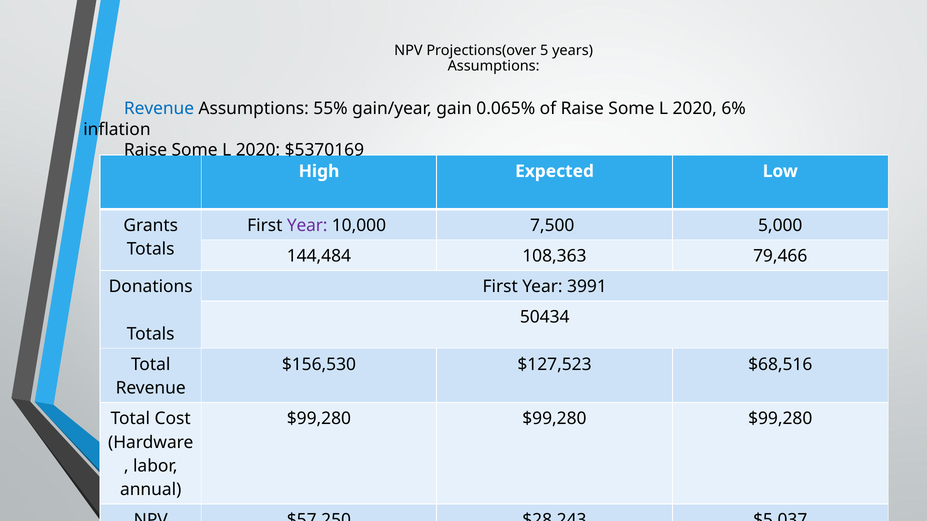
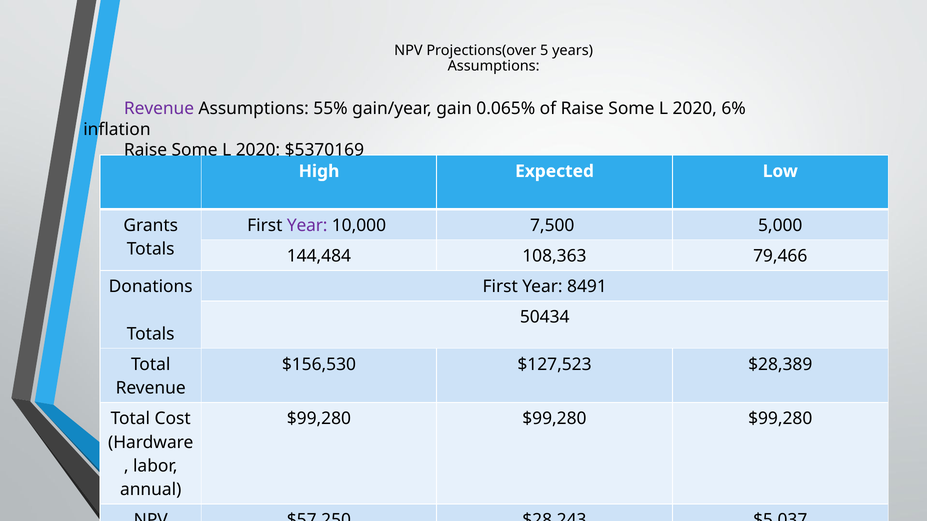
Revenue at (159, 109) colour: blue -> purple
3991: 3991 -> 8491
$68,516: $68,516 -> $28,389
